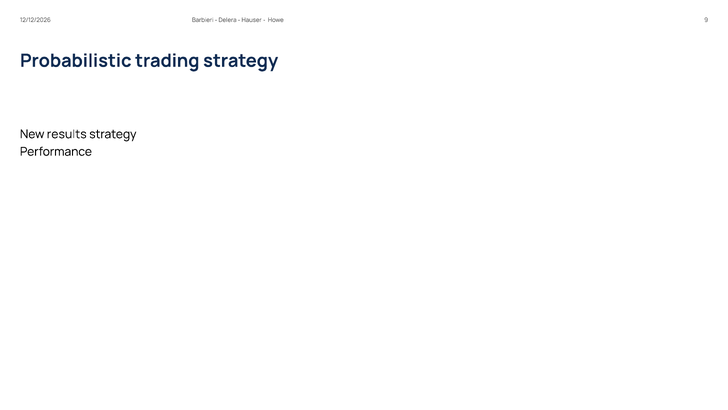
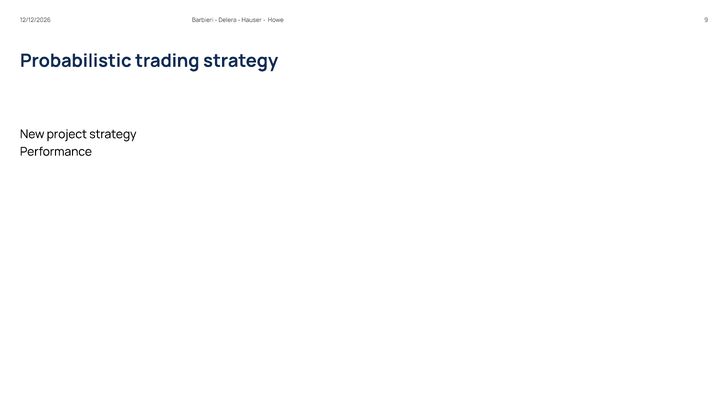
results: results -> project
